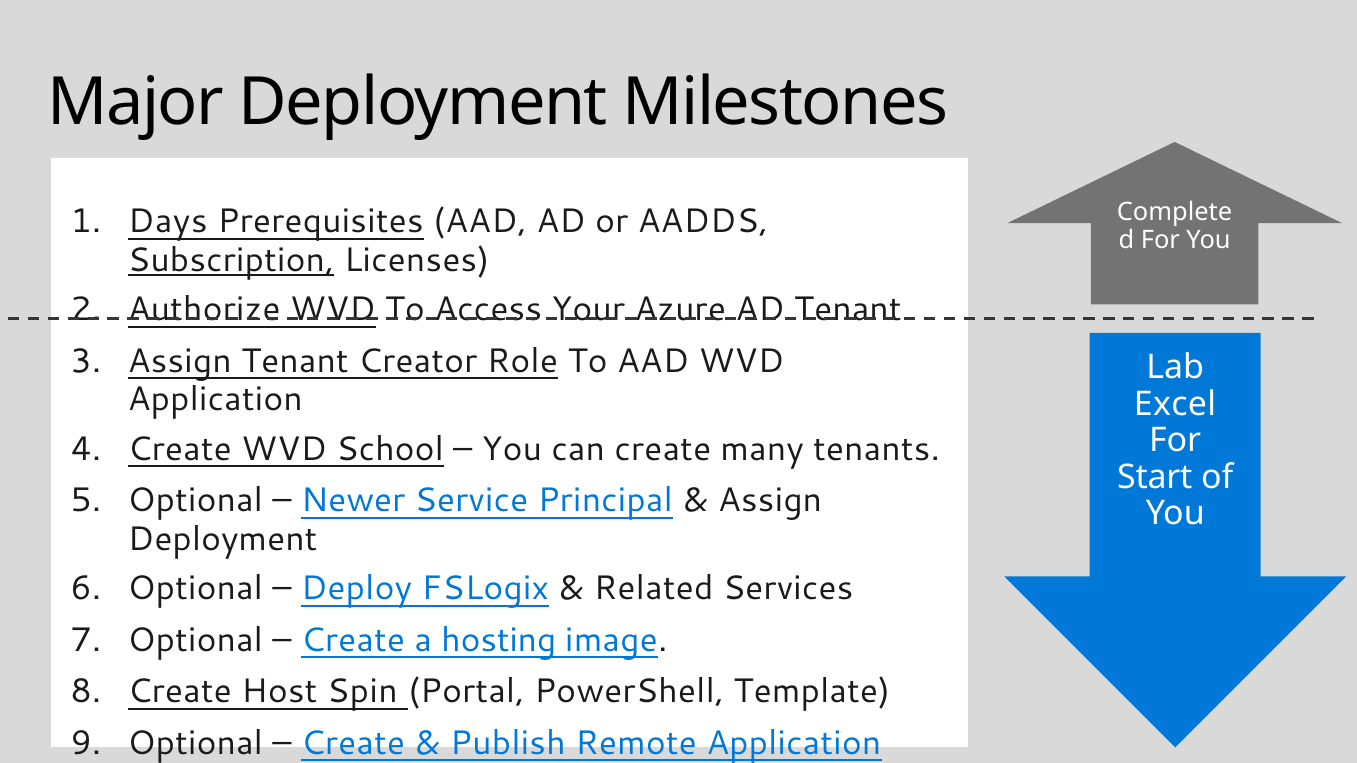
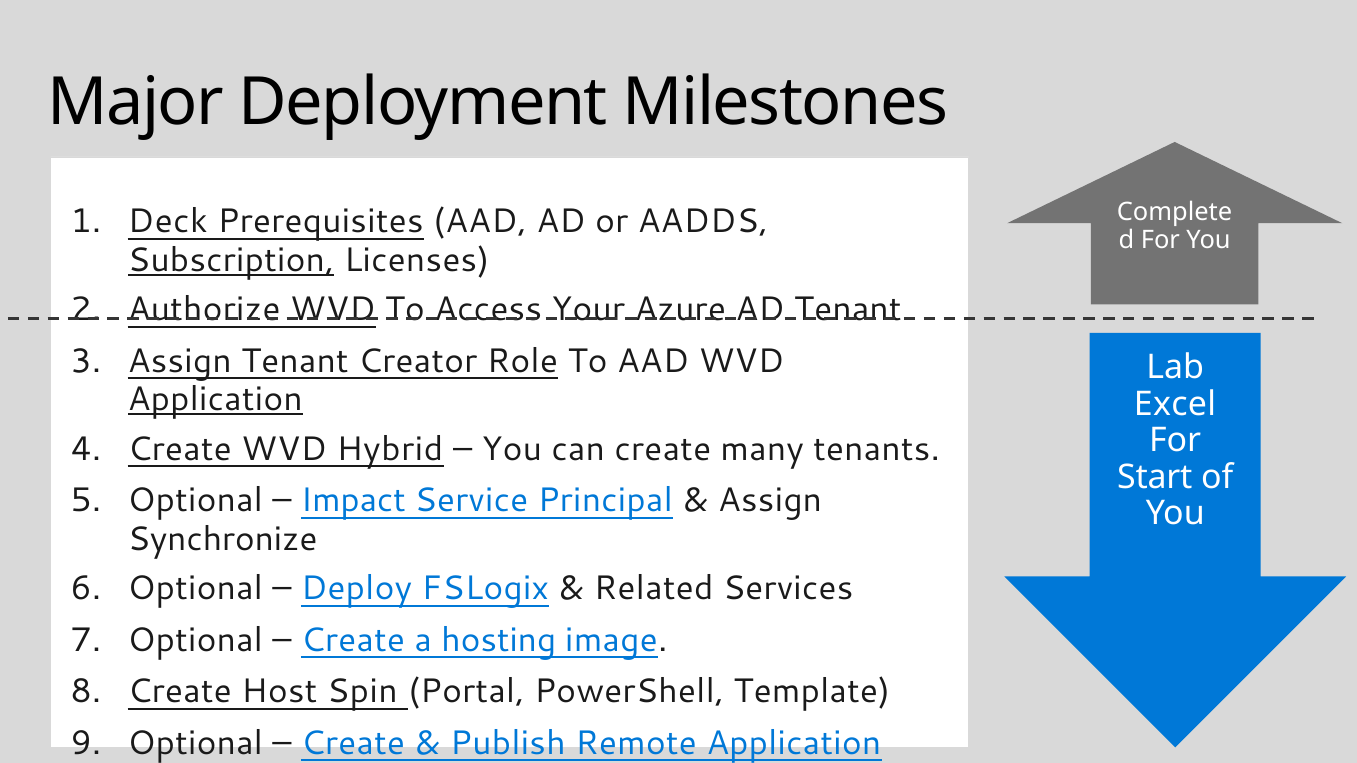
Days: Days -> Deck
Application at (215, 400) underline: none -> present
School: School -> Hybrid
Newer: Newer -> Impact
Deployment at (223, 540): Deployment -> Synchronize
